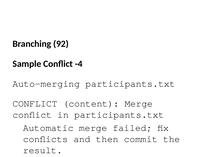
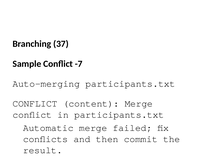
92: 92 -> 37
-4: -4 -> -7
